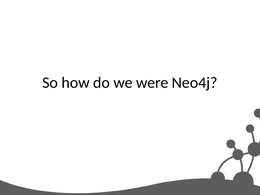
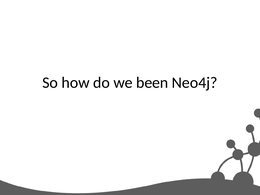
were: were -> been
